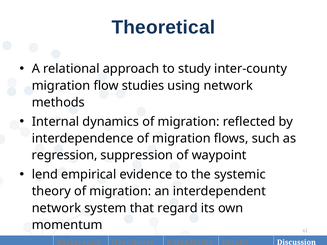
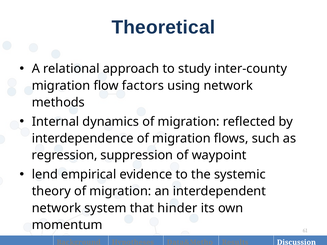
studies: studies -> factors
regard: regard -> hinder
